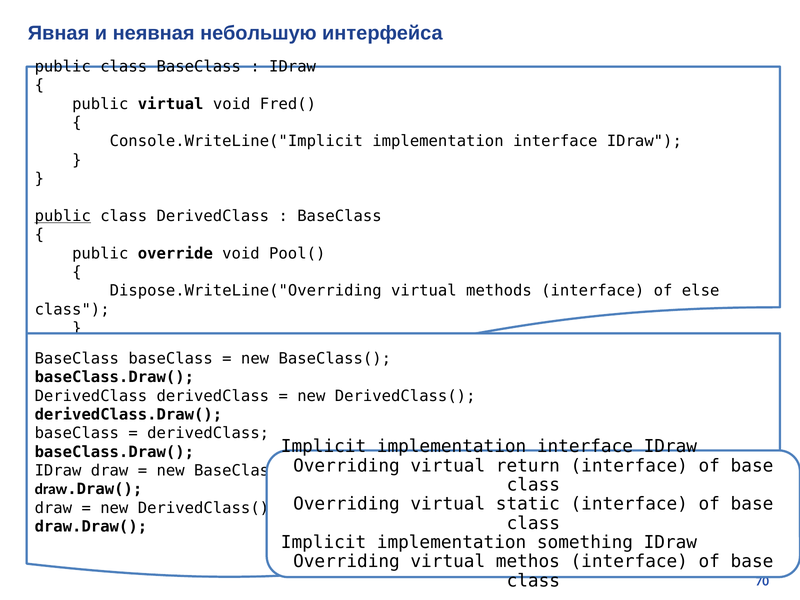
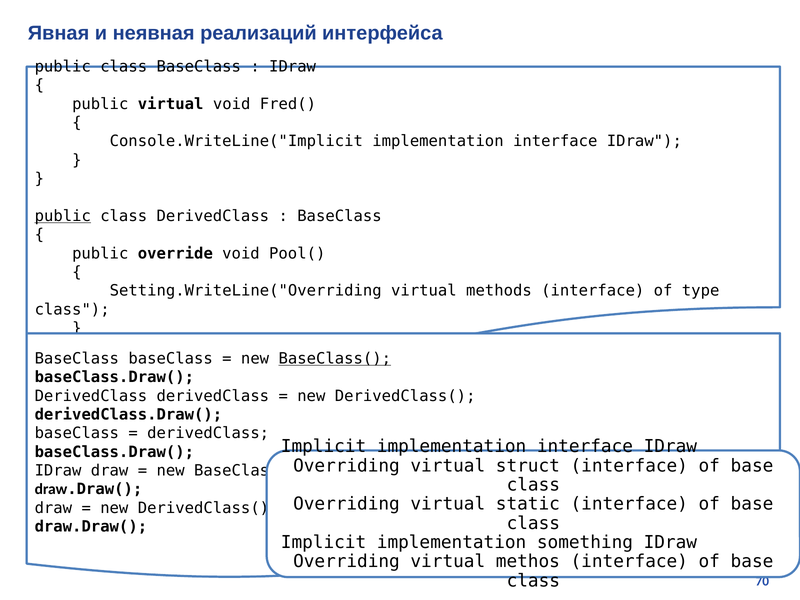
небольшую: небольшую -> реализаций
Dispose.WriteLine("Overriding: Dispose.WriteLine("Overriding -> Setting.WriteLine("Overriding
else: else -> type
BaseClass( at (335, 359) underline: none -> present
return: return -> struct
